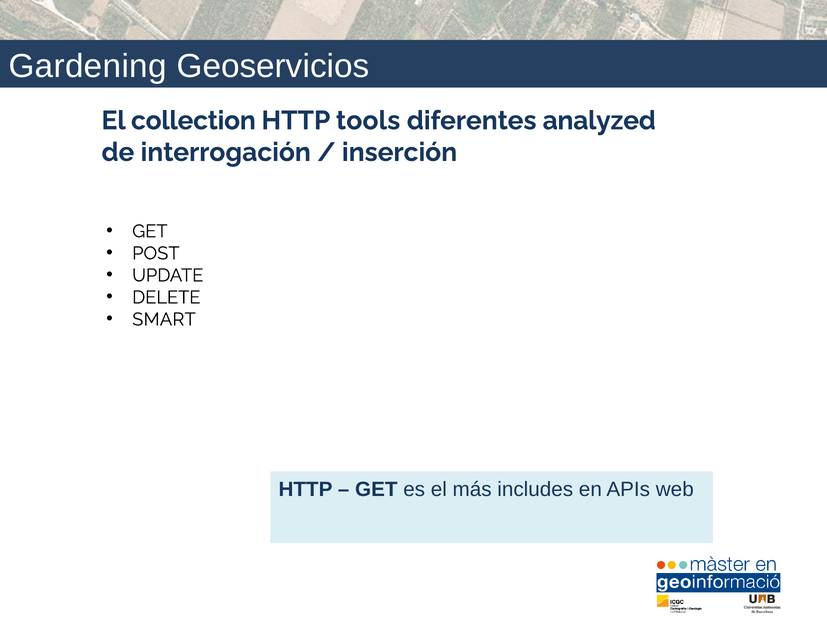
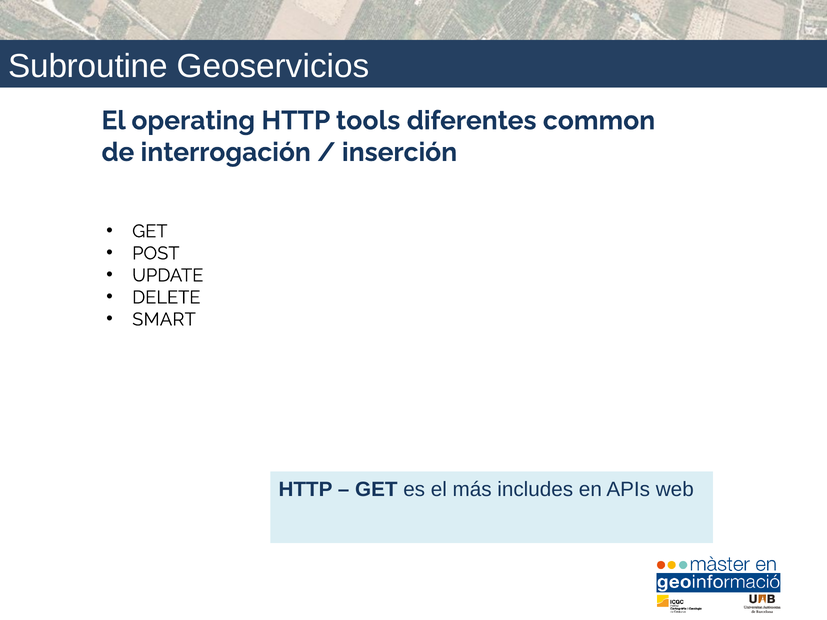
Gardening: Gardening -> Subroutine
collection: collection -> operating
analyzed: analyzed -> common
